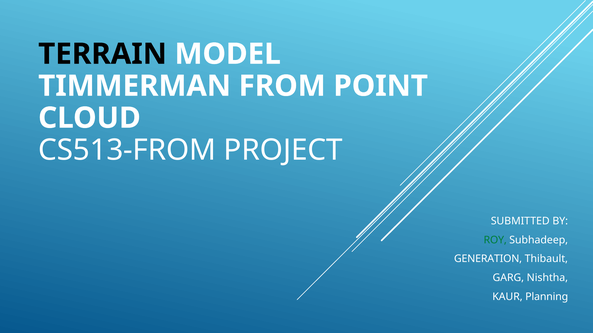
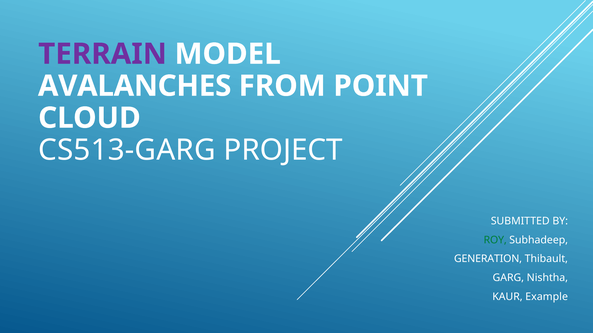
TERRAIN colour: black -> purple
TIMMERMAN: TIMMERMAN -> AVALANCHES
CS513-FROM: CS513-FROM -> CS513-GARG
Planning: Planning -> Example
